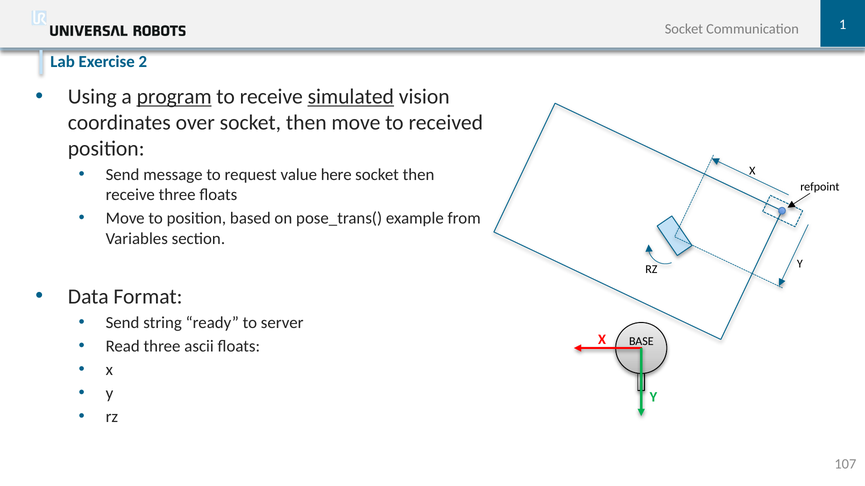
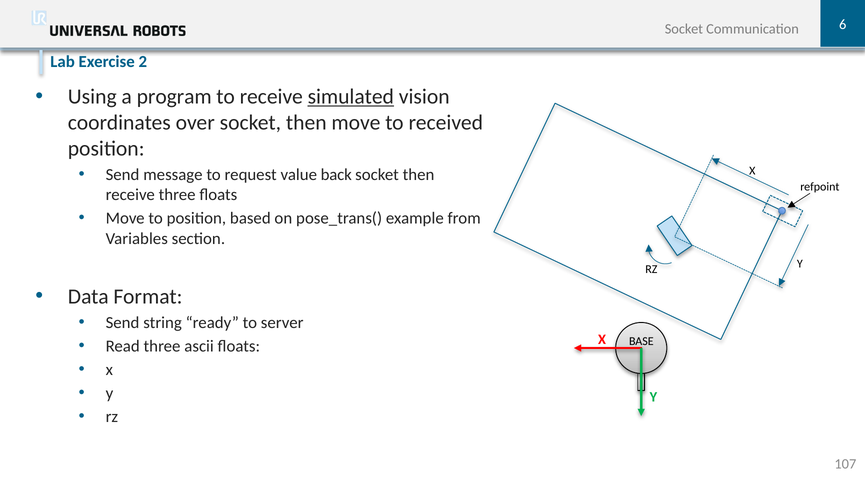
1: 1 -> 6
program underline: present -> none
here: here -> back
